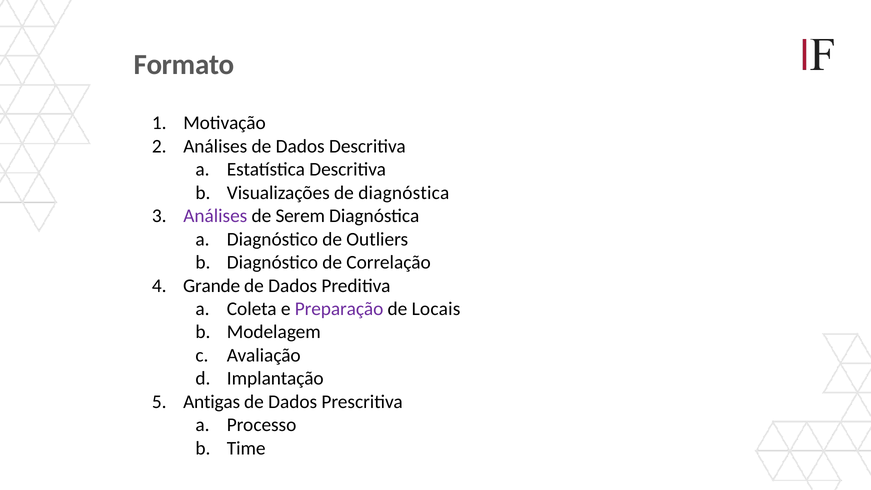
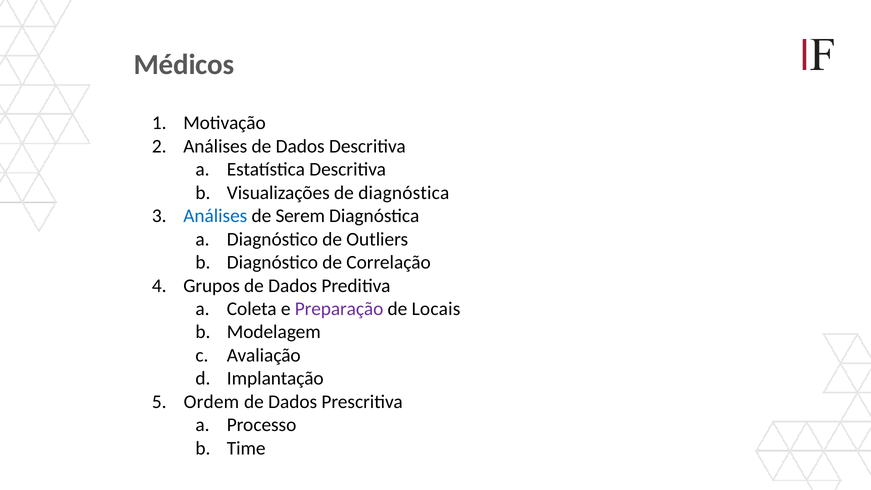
Formato: Formato -> Médicos
Análises at (215, 216) colour: purple -> blue
Grande: Grande -> Grupos
Antigas: Antigas -> Ordem
